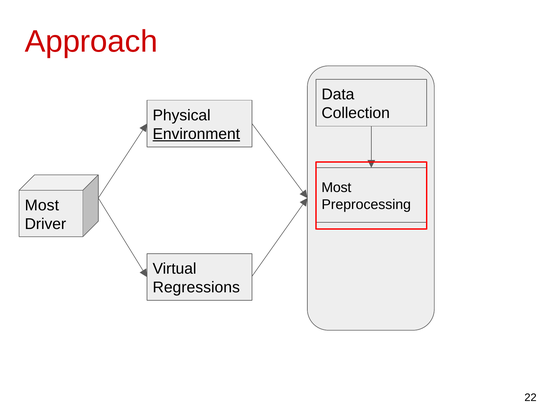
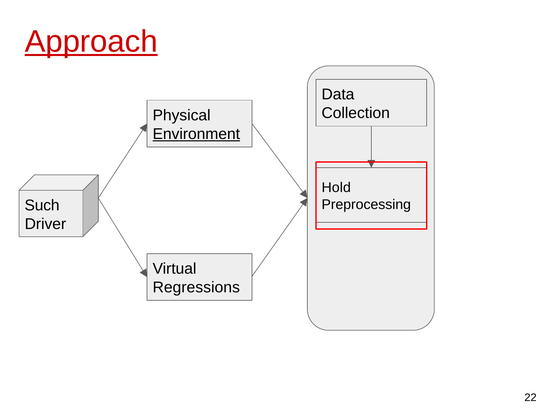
Approach underline: none -> present
Most at (336, 188): Most -> Hold
Most at (42, 205): Most -> Such
